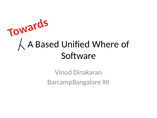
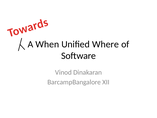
Based: Based -> When
